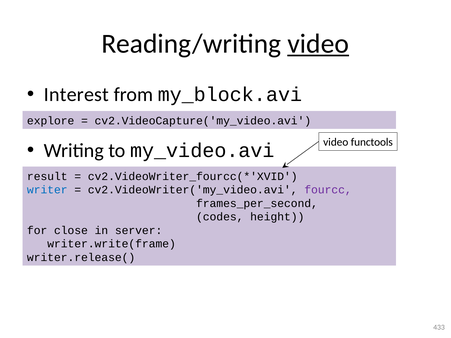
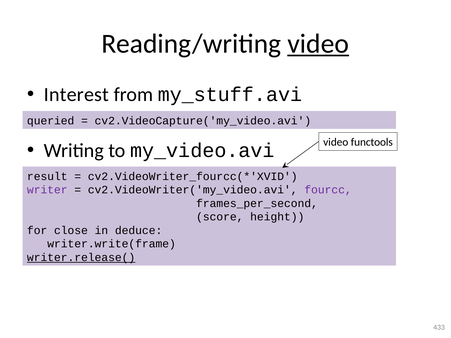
my_block.avi: my_block.avi -> my_stuff.avi
explore: explore -> queried
writer colour: blue -> purple
codes: codes -> score
server: server -> deduce
writer.release( underline: none -> present
